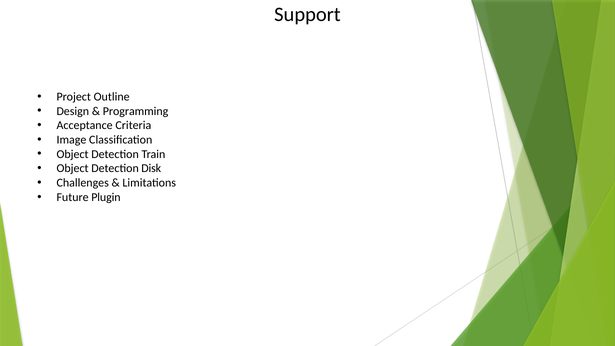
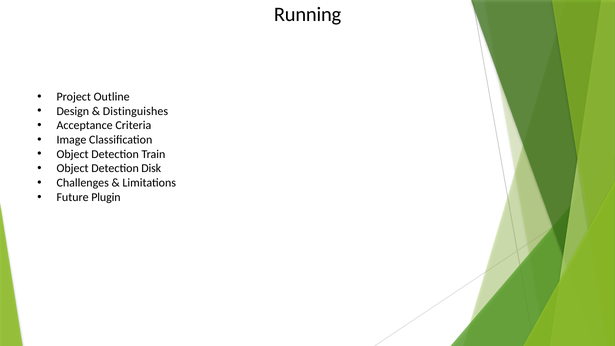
Support: Support -> Running
Programming: Programming -> Distinguishes
